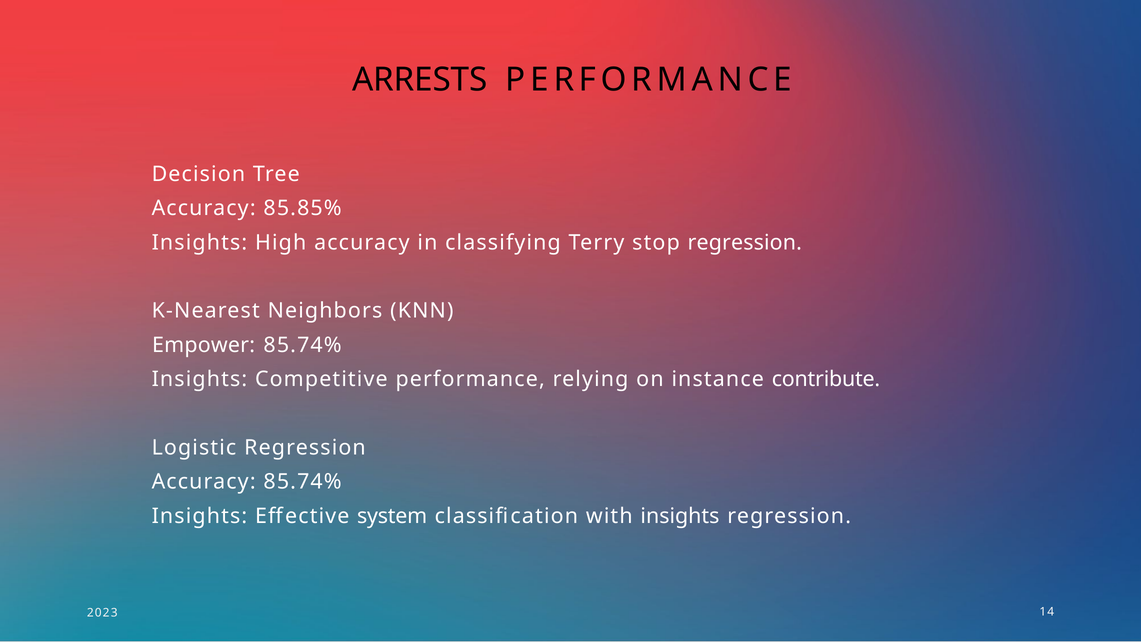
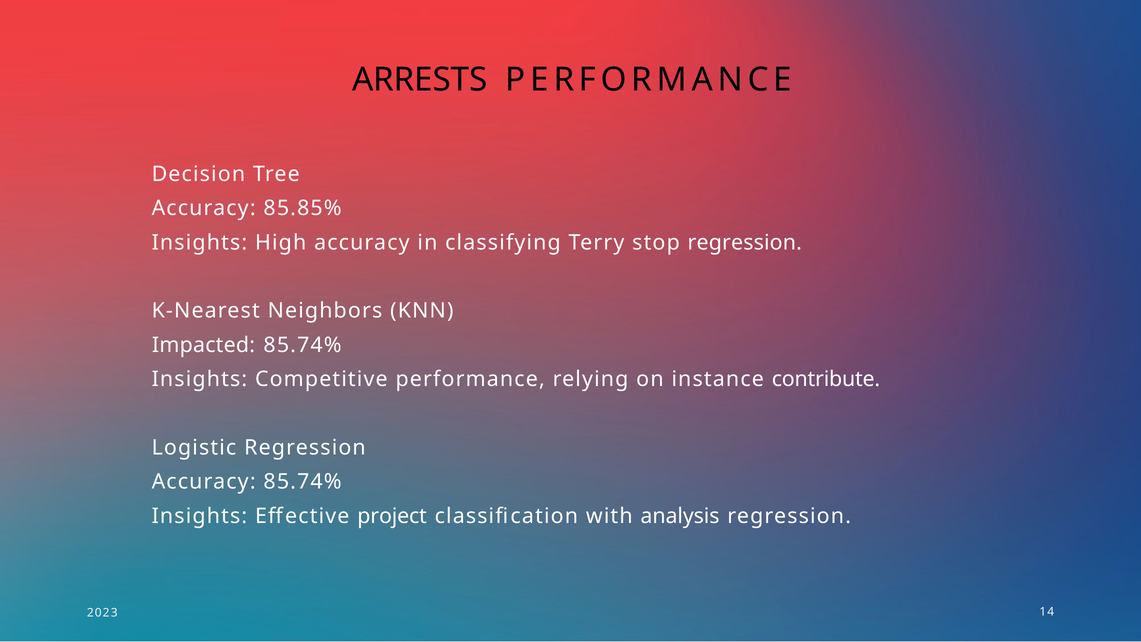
Empower: Empower -> Impacted
system: system -> project
with insights: insights -> analysis
